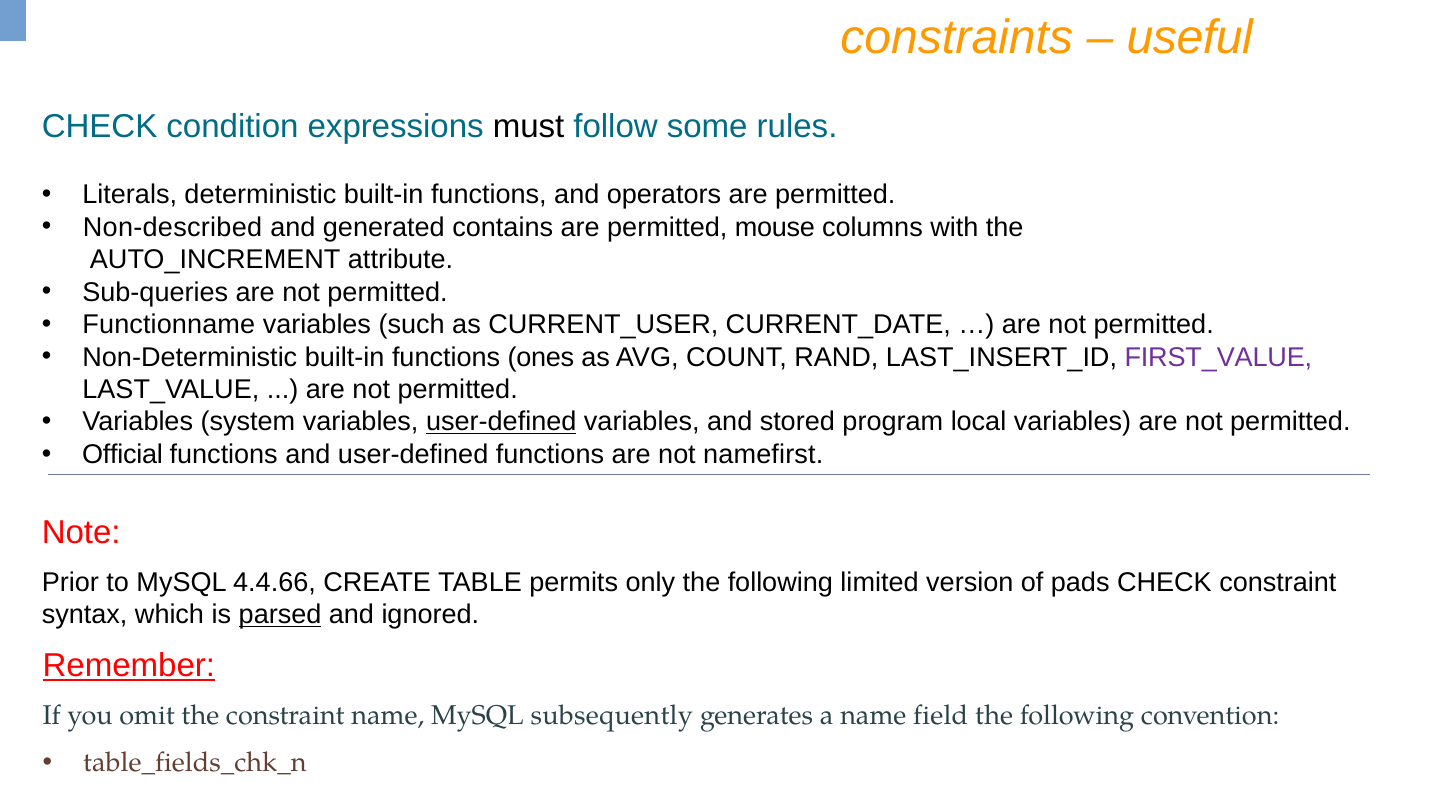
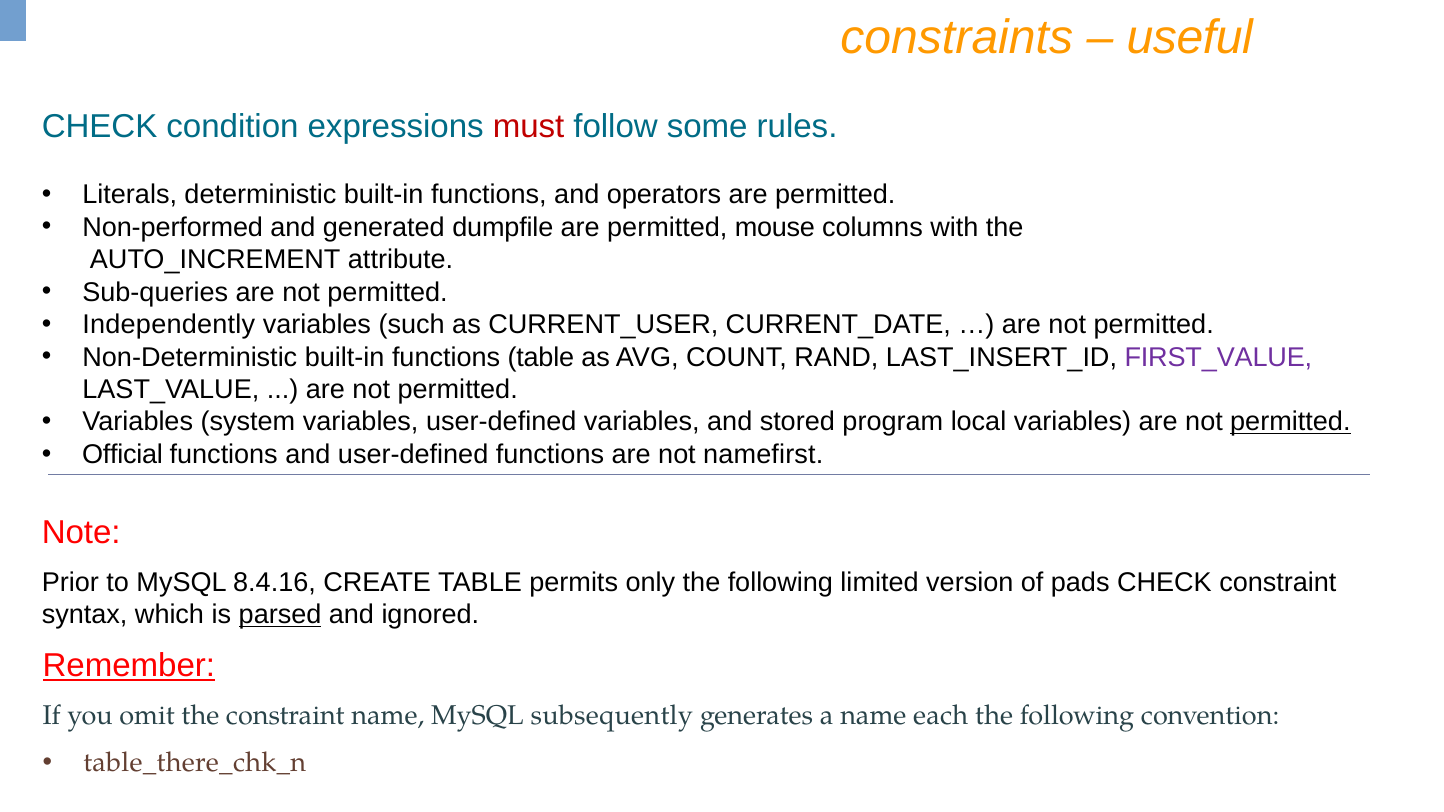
must colour: black -> red
Non-described: Non-described -> Non-performed
contains: contains -> dumpfile
Functionname: Functionname -> Independently
functions ones: ones -> table
user-defined at (501, 422) underline: present -> none
permitted at (1290, 422) underline: none -> present
4.4.66: 4.4.66 -> 8.4.16
field: field -> each
table_fields_chk_n: table_fields_chk_n -> table_there_chk_n
